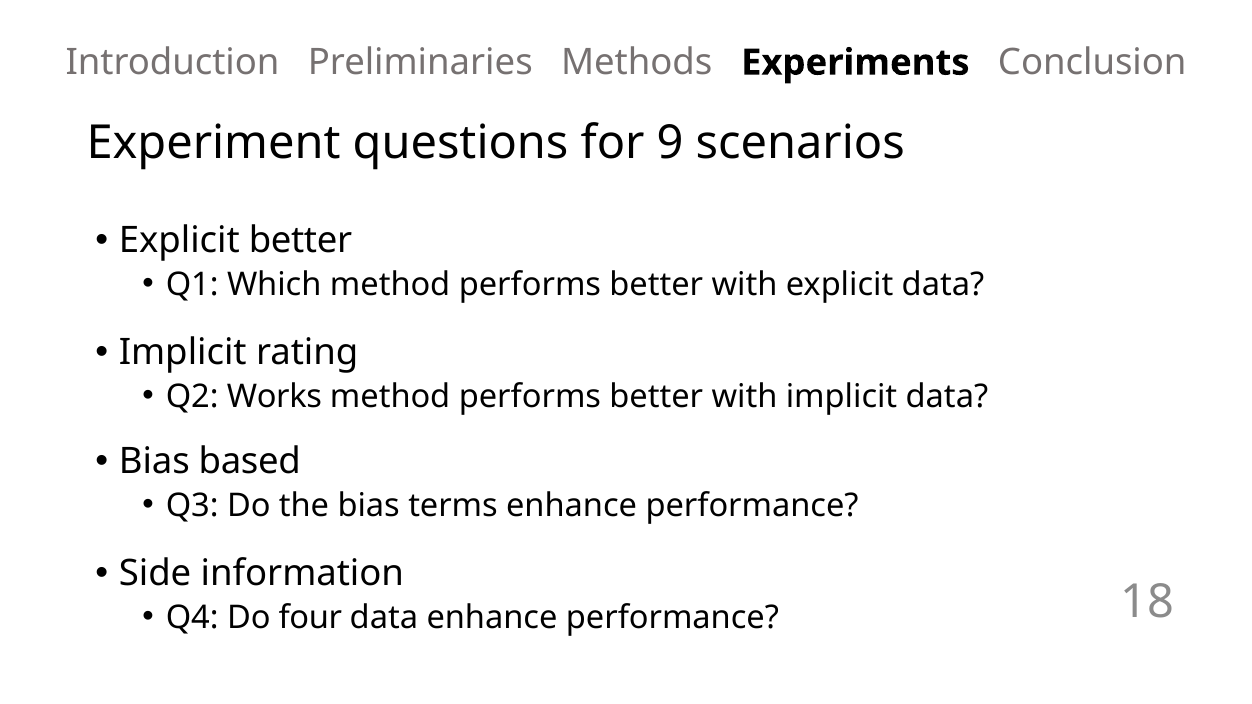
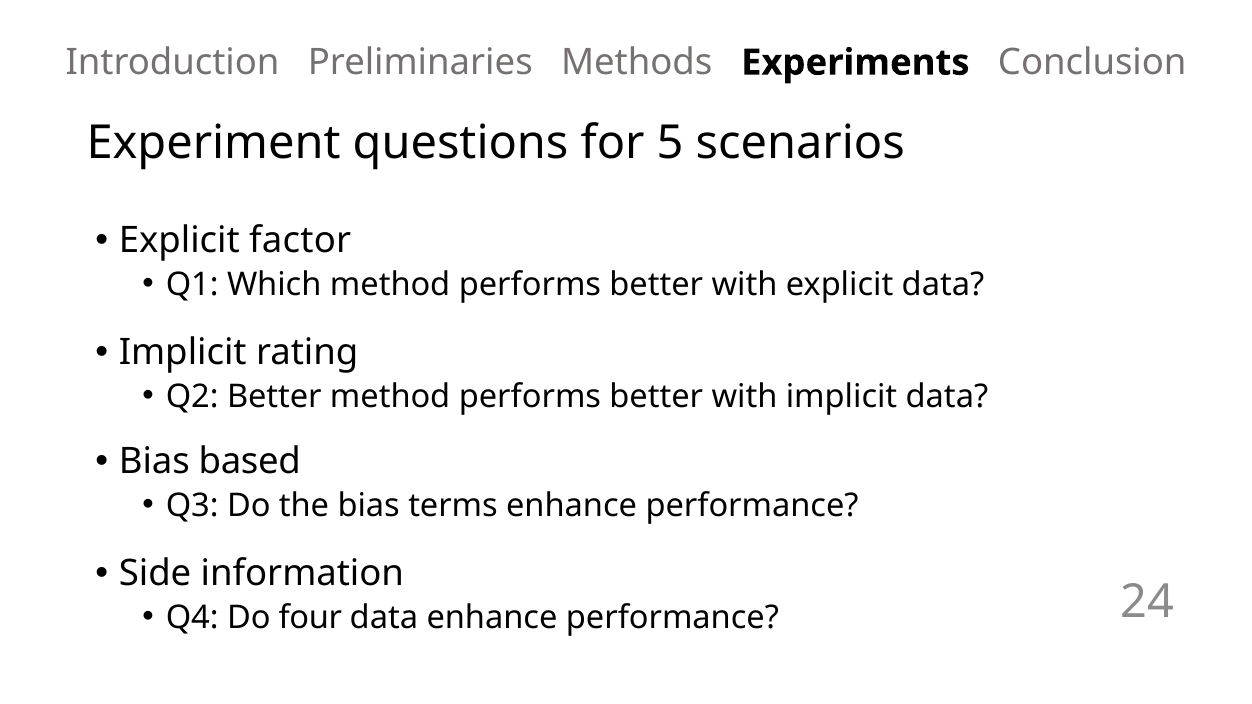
9: 9 -> 5
Explicit better: better -> factor
Q2 Works: Works -> Better
18: 18 -> 24
